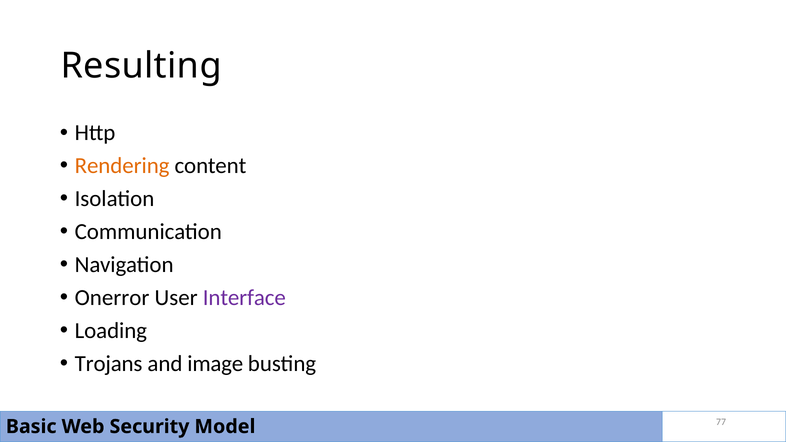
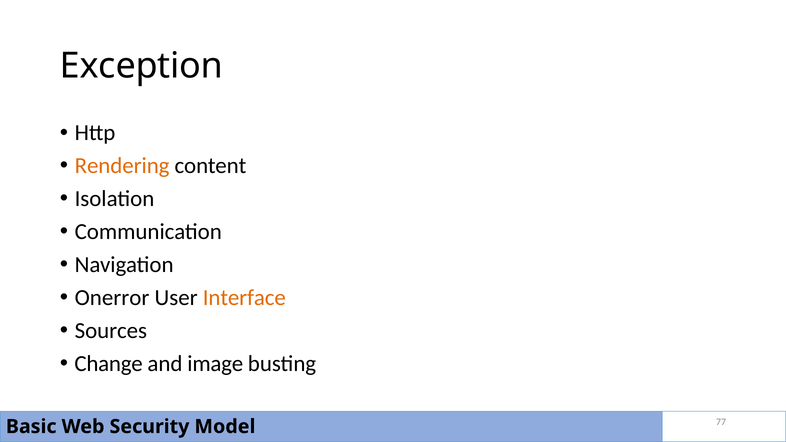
Resulting: Resulting -> Exception
Interface colour: purple -> orange
Loading: Loading -> Sources
Trojans: Trojans -> Change
